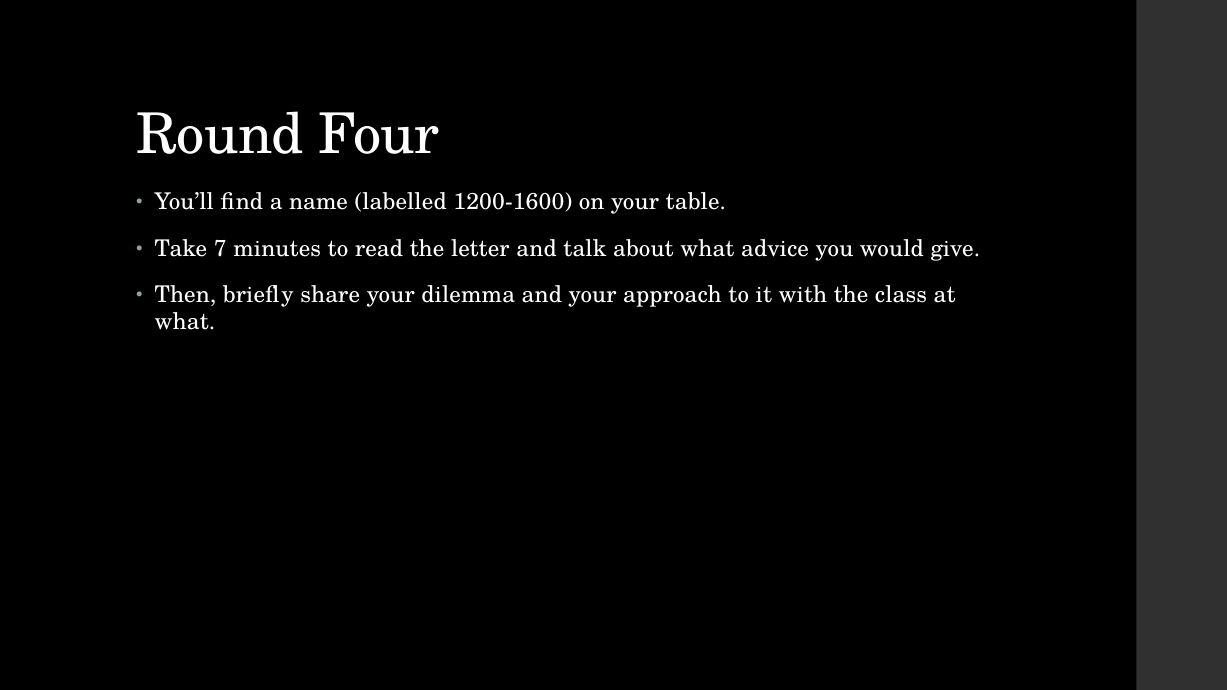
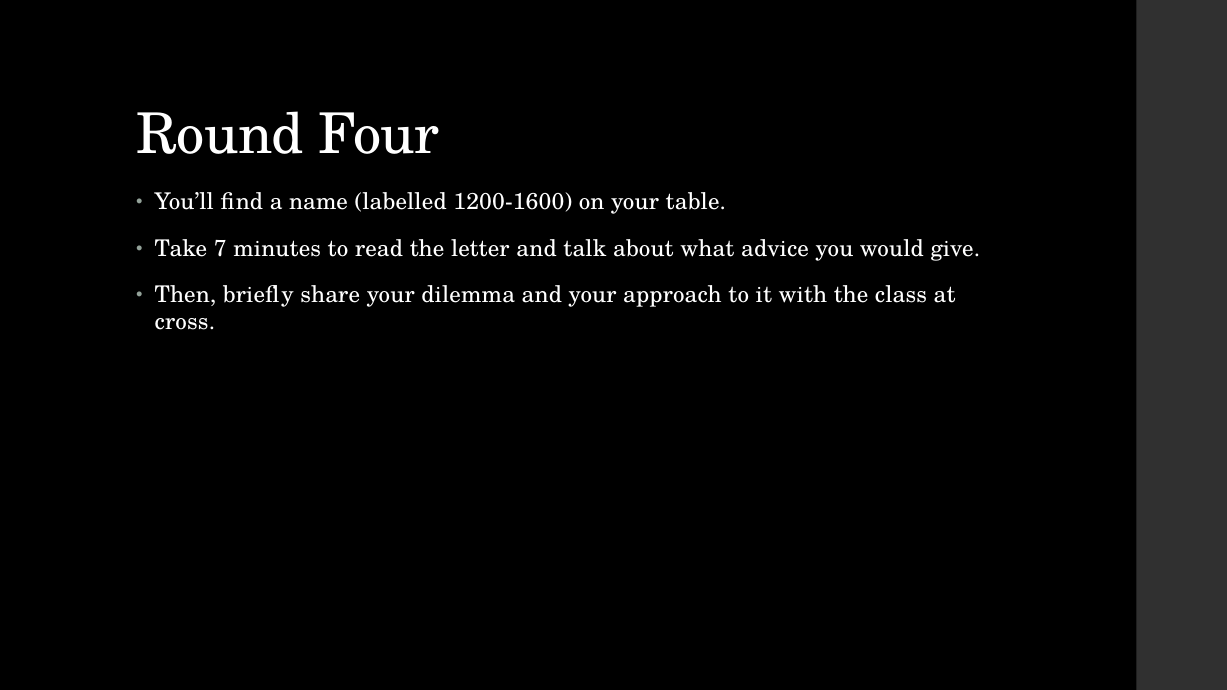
what at (185, 322): what -> cross
